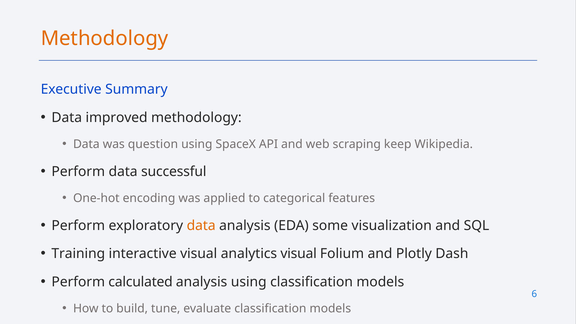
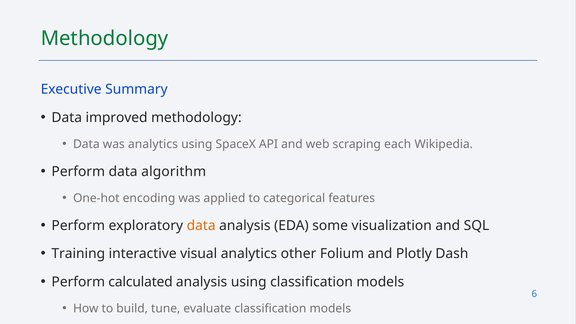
Methodology at (104, 38) colour: orange -> green
was question: question -> analytics
keep: keep -> each
successful: successful -> algorithm
analytics visual: visual -> other
